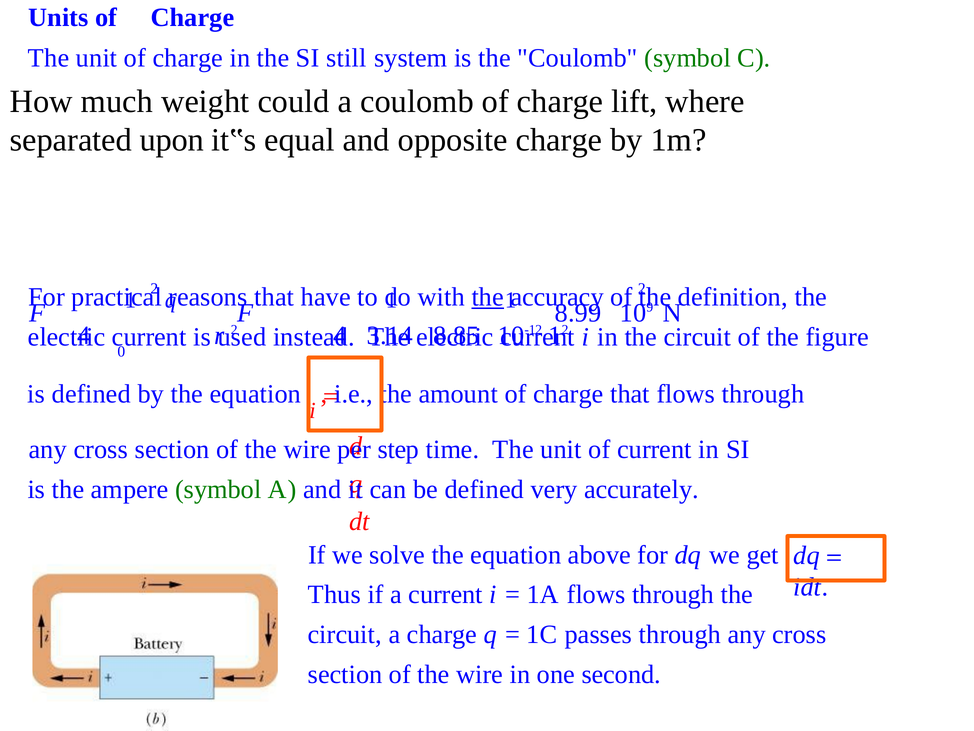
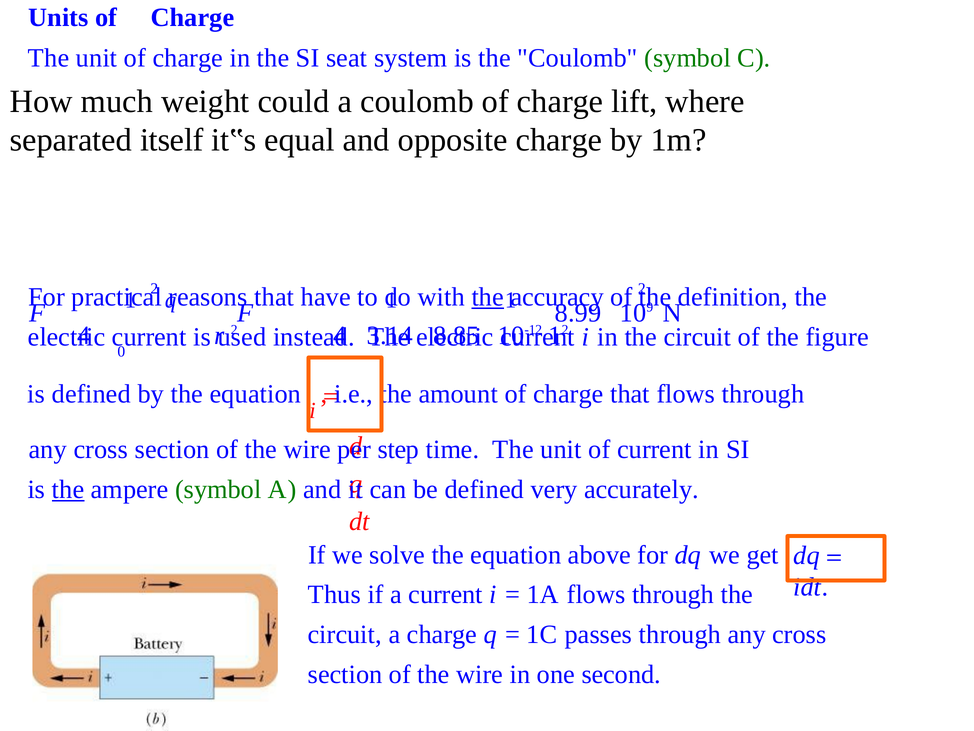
still: still -> seat
upon: upon -> itself
the at (68, 489) underline: none -> present
